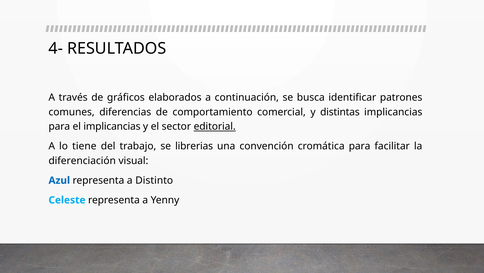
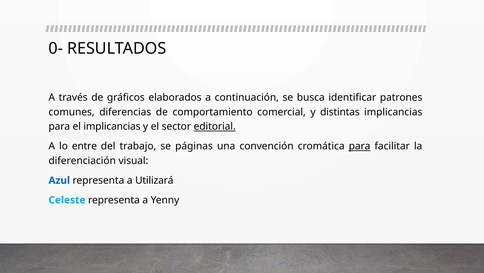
4-: 4- -> 0-
tiene: tiene -> entre
librerias: librerias -> páginas
para at (360, 146) underline: none -> present
Distinto: Distinto -> Utilizará
